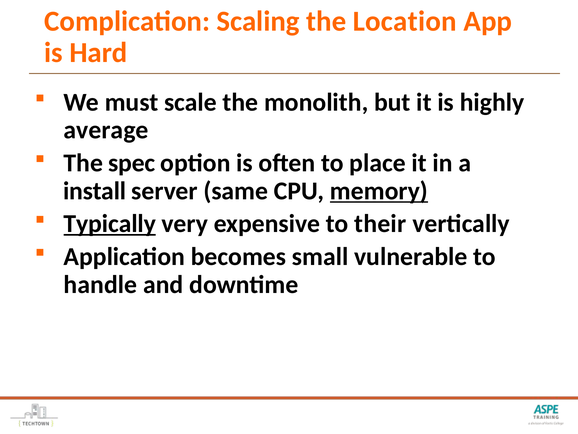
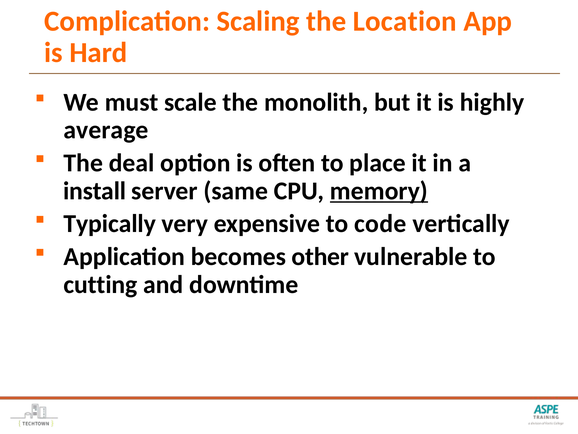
spec: spec -> deal
Typically underline: present -> none
their: their -> code
small: small -> other
handle: handle -> cutting
